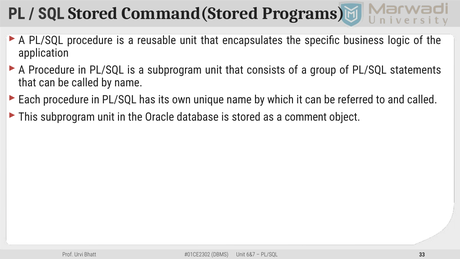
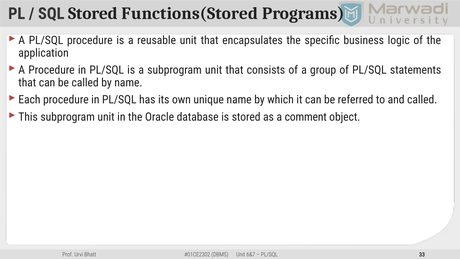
Command(Stored: Command(Stored -> Functions(Stored
